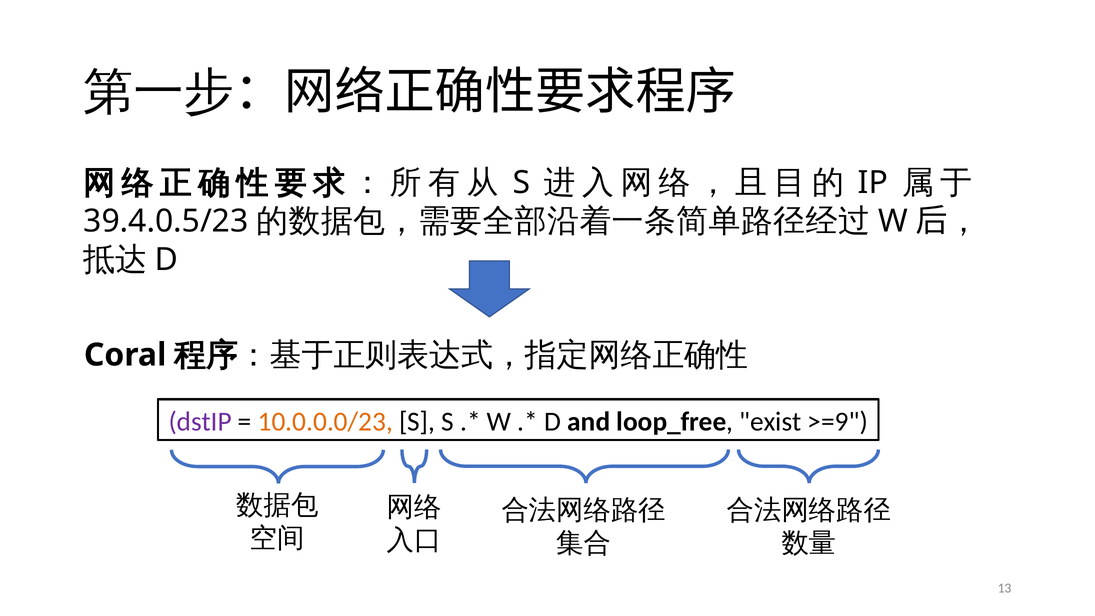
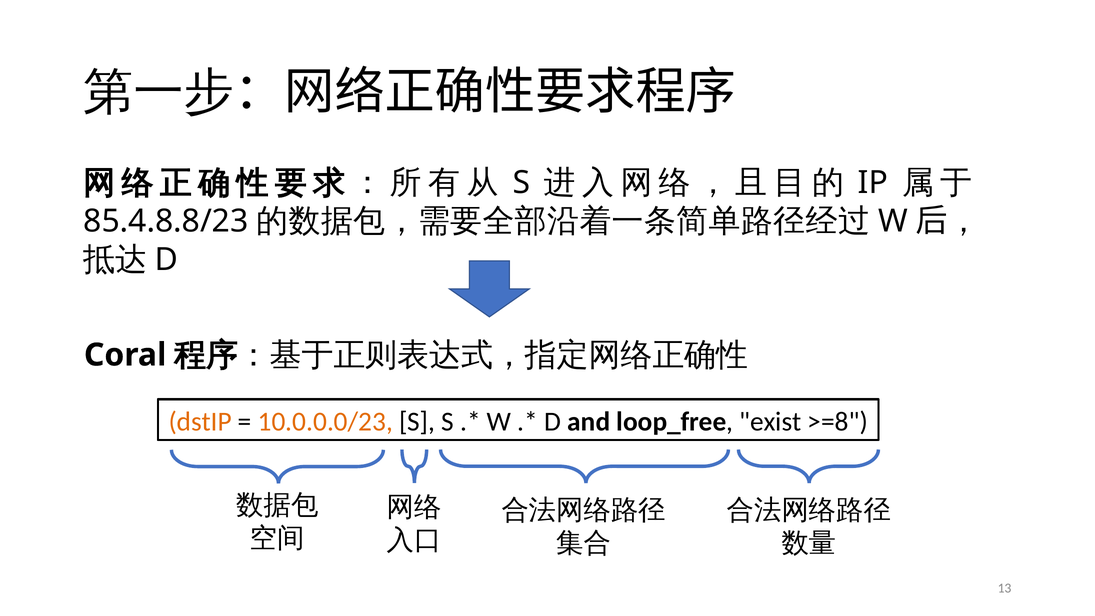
39.4.0.5/23: 39.4.0.5/23 -> 85.4.8.8/23
dstIP colour: purple -> orange
>=9: >=9 -> >=8
